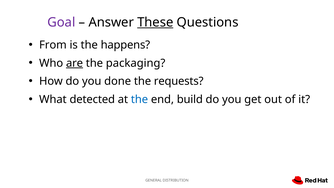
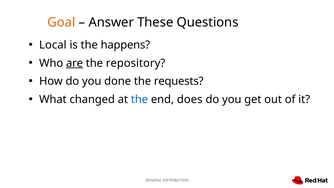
Goal colour: purple -> orange
These underline: present -> none
From: From -> Local
packaging: packaging -> repository
detected: detected -> changed
build: build -> does
